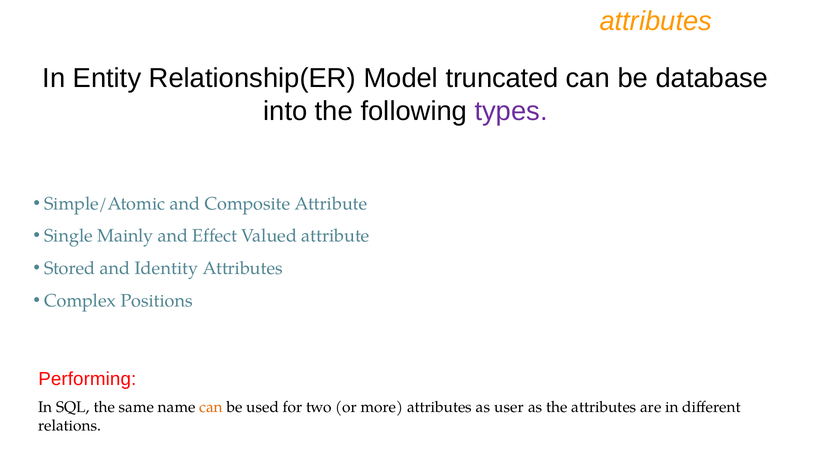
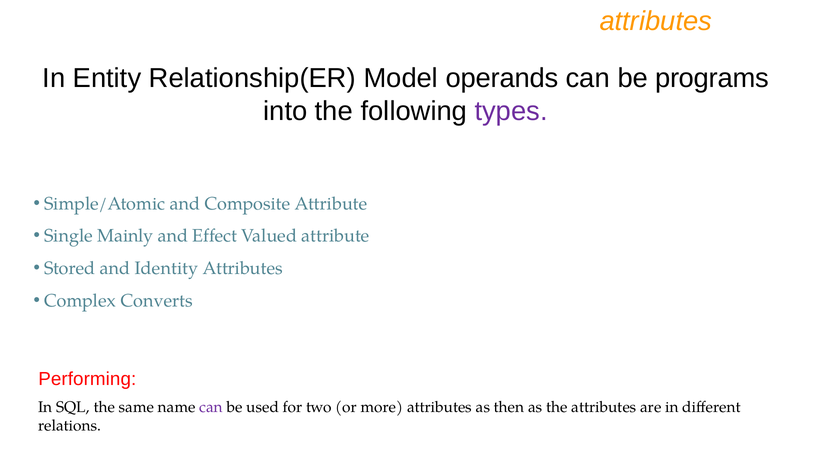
truncated: truncated -> operands
database: database -> programs
Positions: Positions -> Converts
can at (211, 407) colour: orange -> purple
user: user -> then
